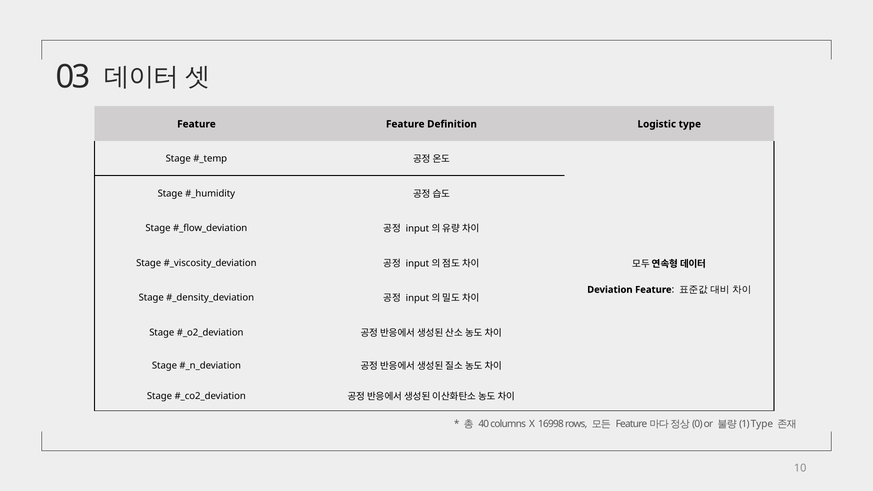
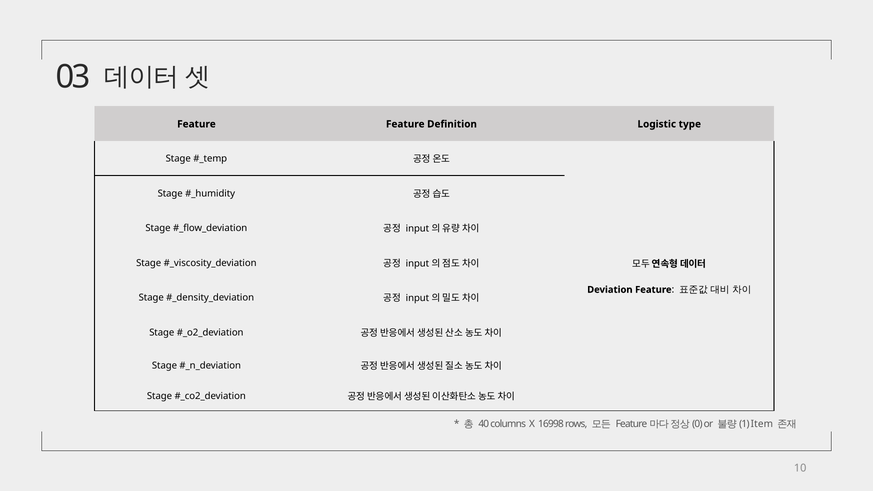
Type at (762, 424): Type -> Item
